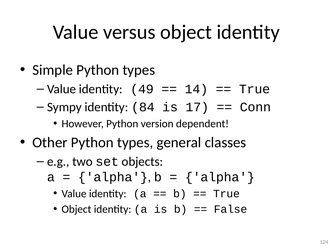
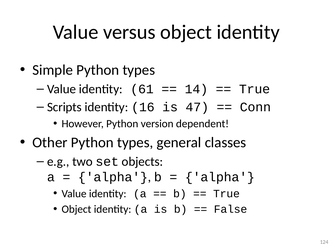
49: 49 -> 61
Sympy: Sympy -> Scripts
84: 84 -> 16
17: 17 -> 47
